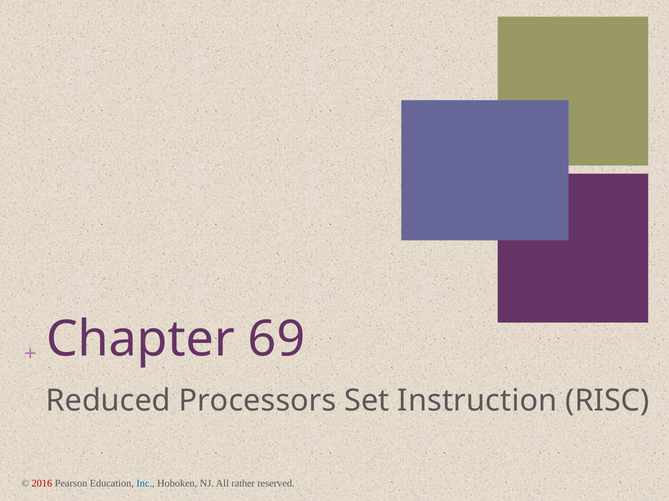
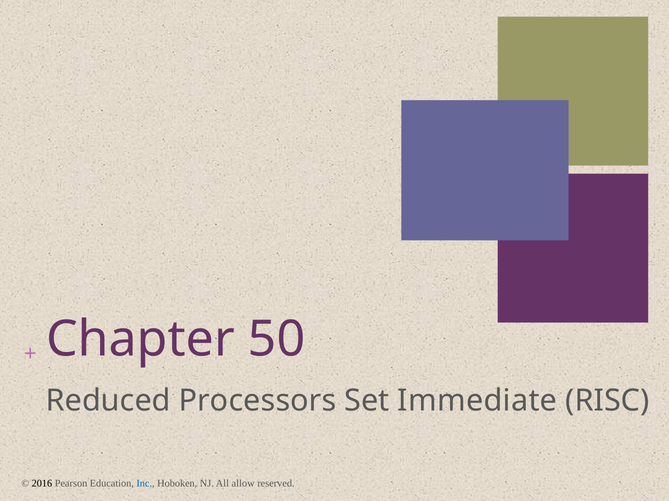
69: 69 -> 50
Instruction: Instruction -> Immediate
2016 colour: red -> black
rather: rather -> allow
